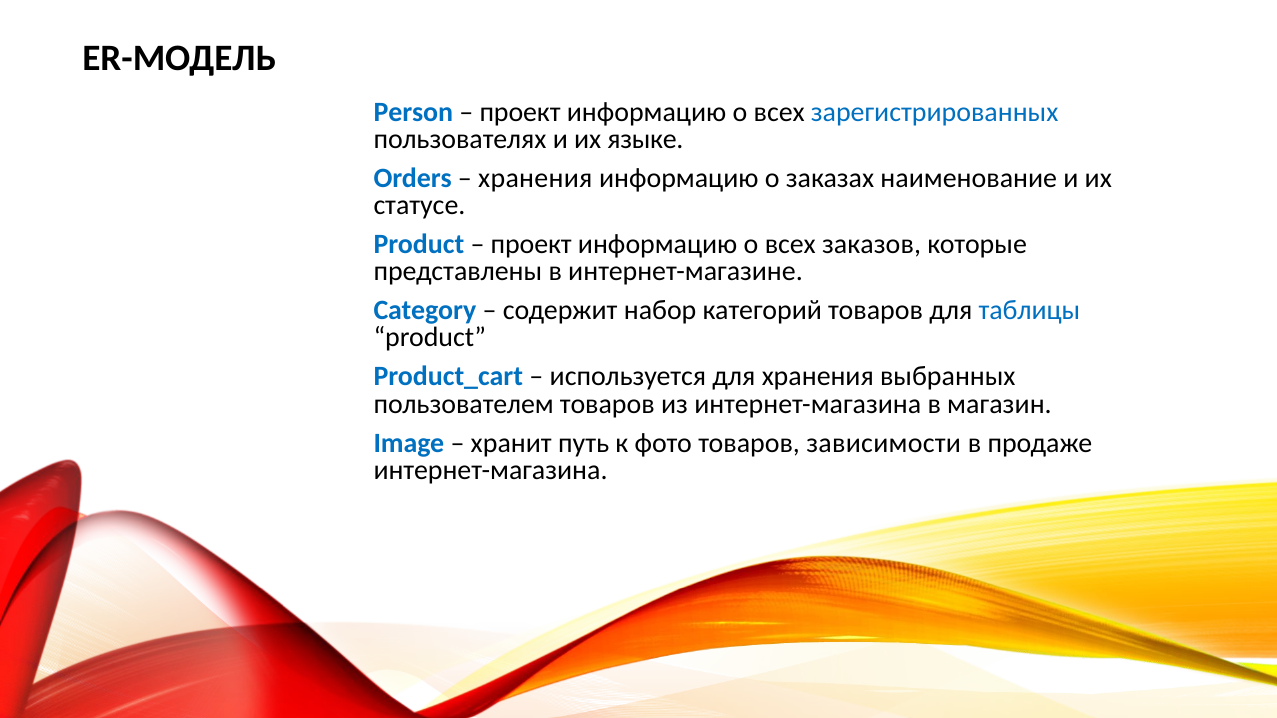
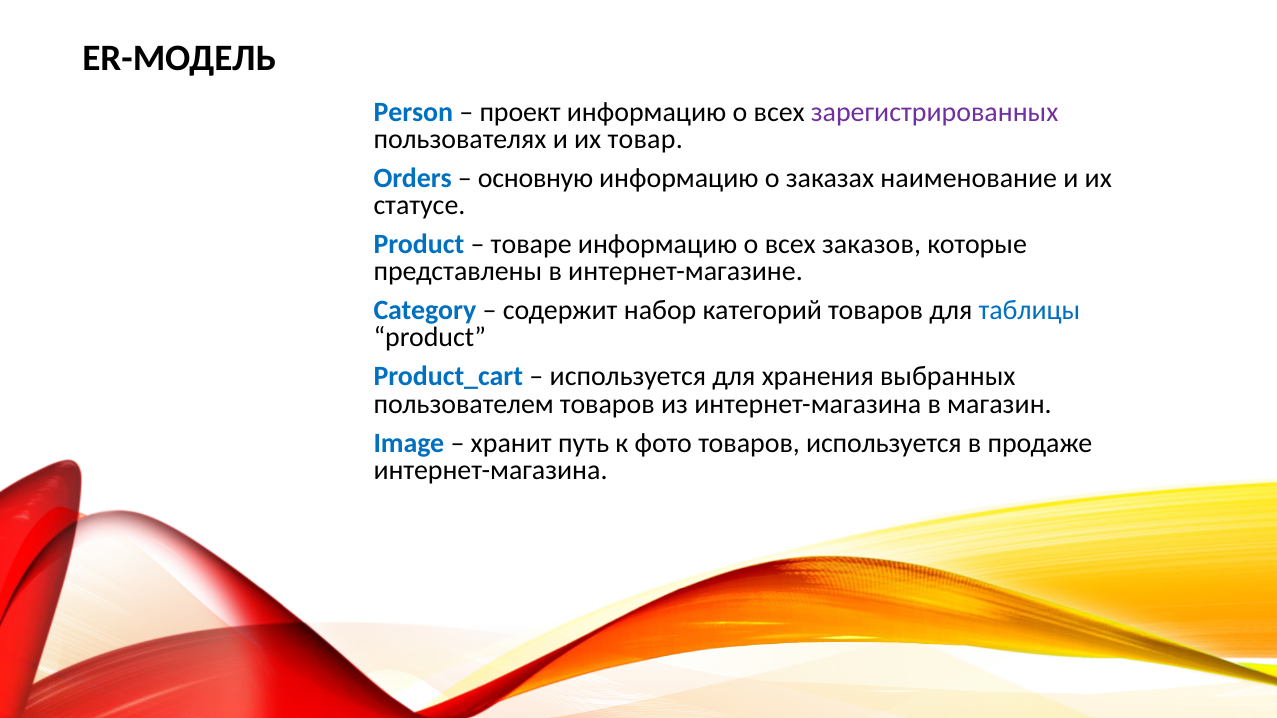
зарегистрированных colour: blue -> purple
языке: языке -> товар
хранения at (535, 178): хранения -> основную
проект at (531, 244): проект -> товаре
товаров зависимости: зависимости -> используется
